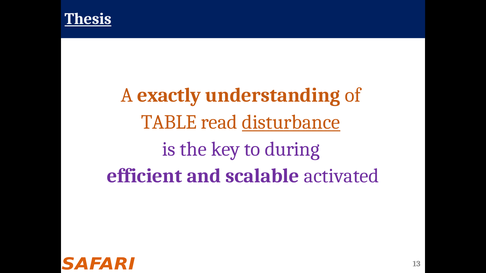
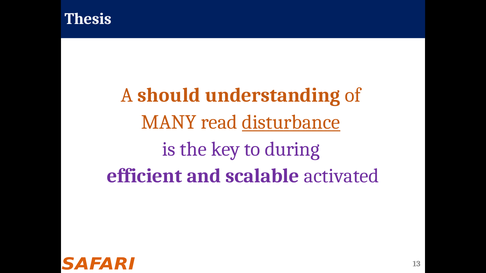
Thesis underline: present -> none
exactly: exactly -> should
TABLE: TABLE -> MANY
